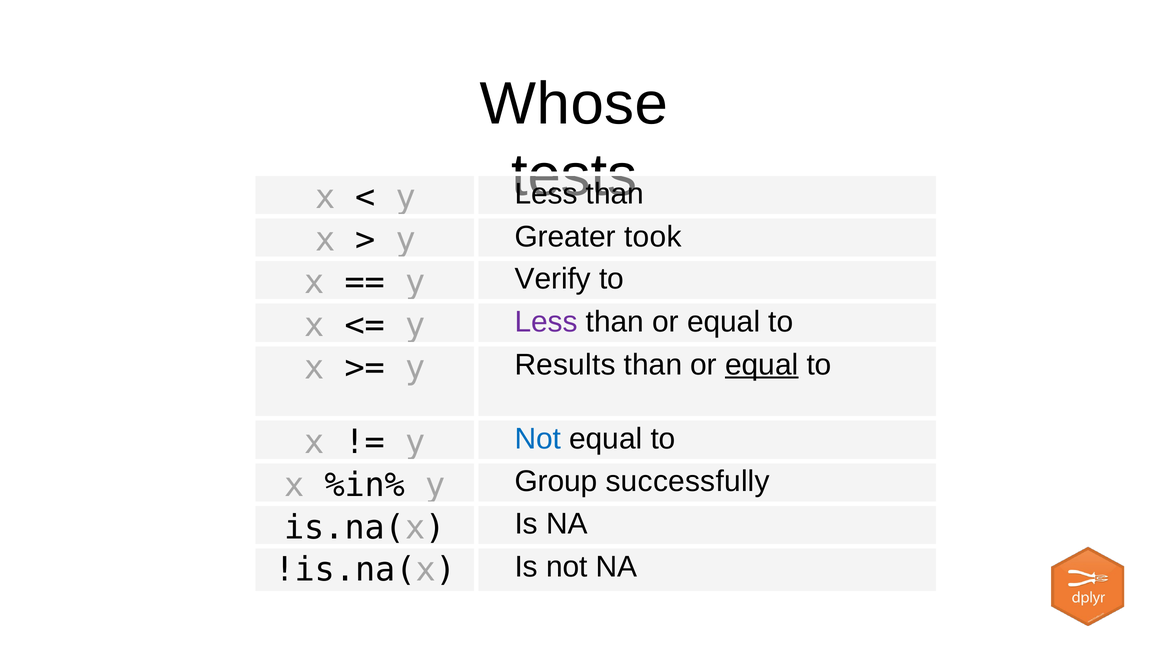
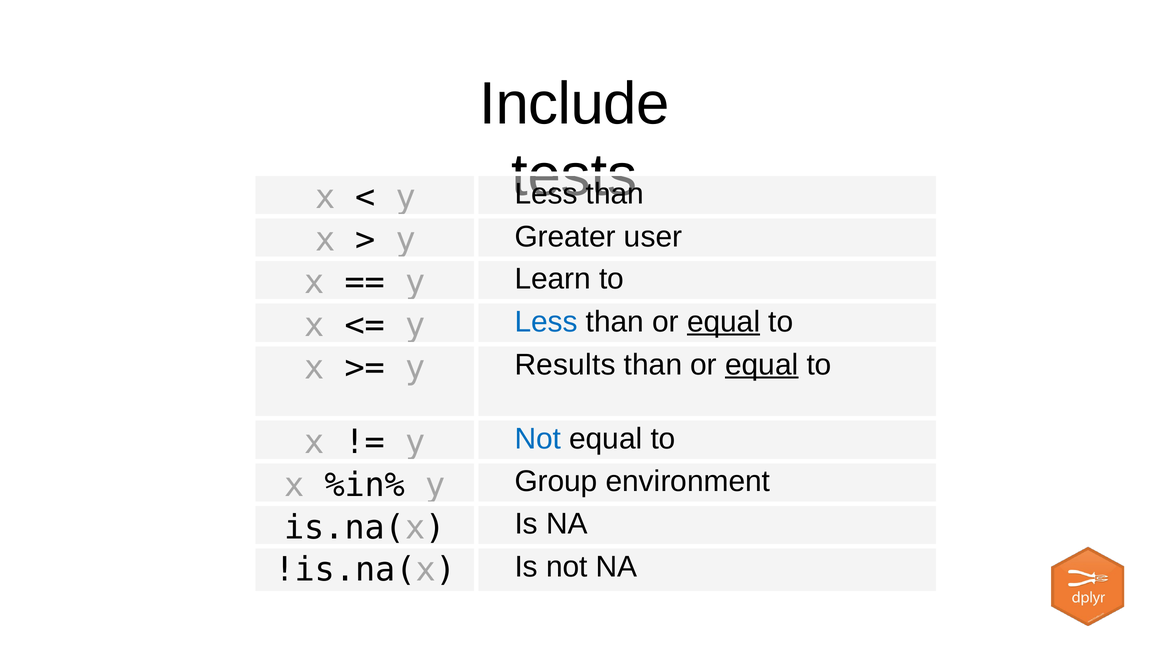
Whose: Whose -> Include
took: took -> user
Verify: Verify -> Learn
Less at (546, 322) colour: purple -> blue
equal at (724, 322) underline: none -> present
successfully: successfully -> environment
